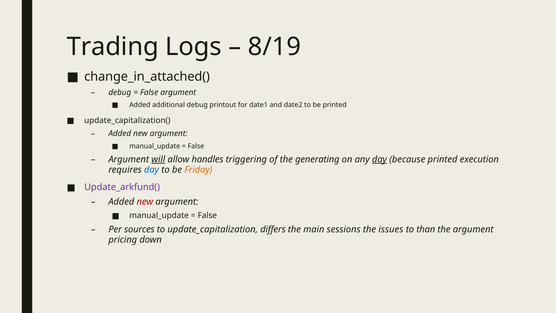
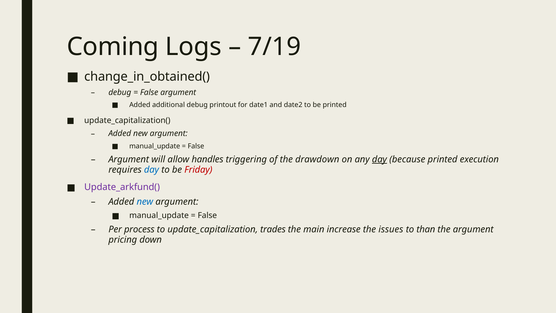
Trading: Trading -> Coming
8/19: 8/19 -> 7/19
change_in_attached(: change_in_attached( -> change_in_obtained(
will underline: present -> none
generating: generating -> drawdown
Friday colour: orange -> red
new at (145, 202) colour: red -> blue
sources: sources -> process
differs: differs -> trades
sessions: sessions -> increase
